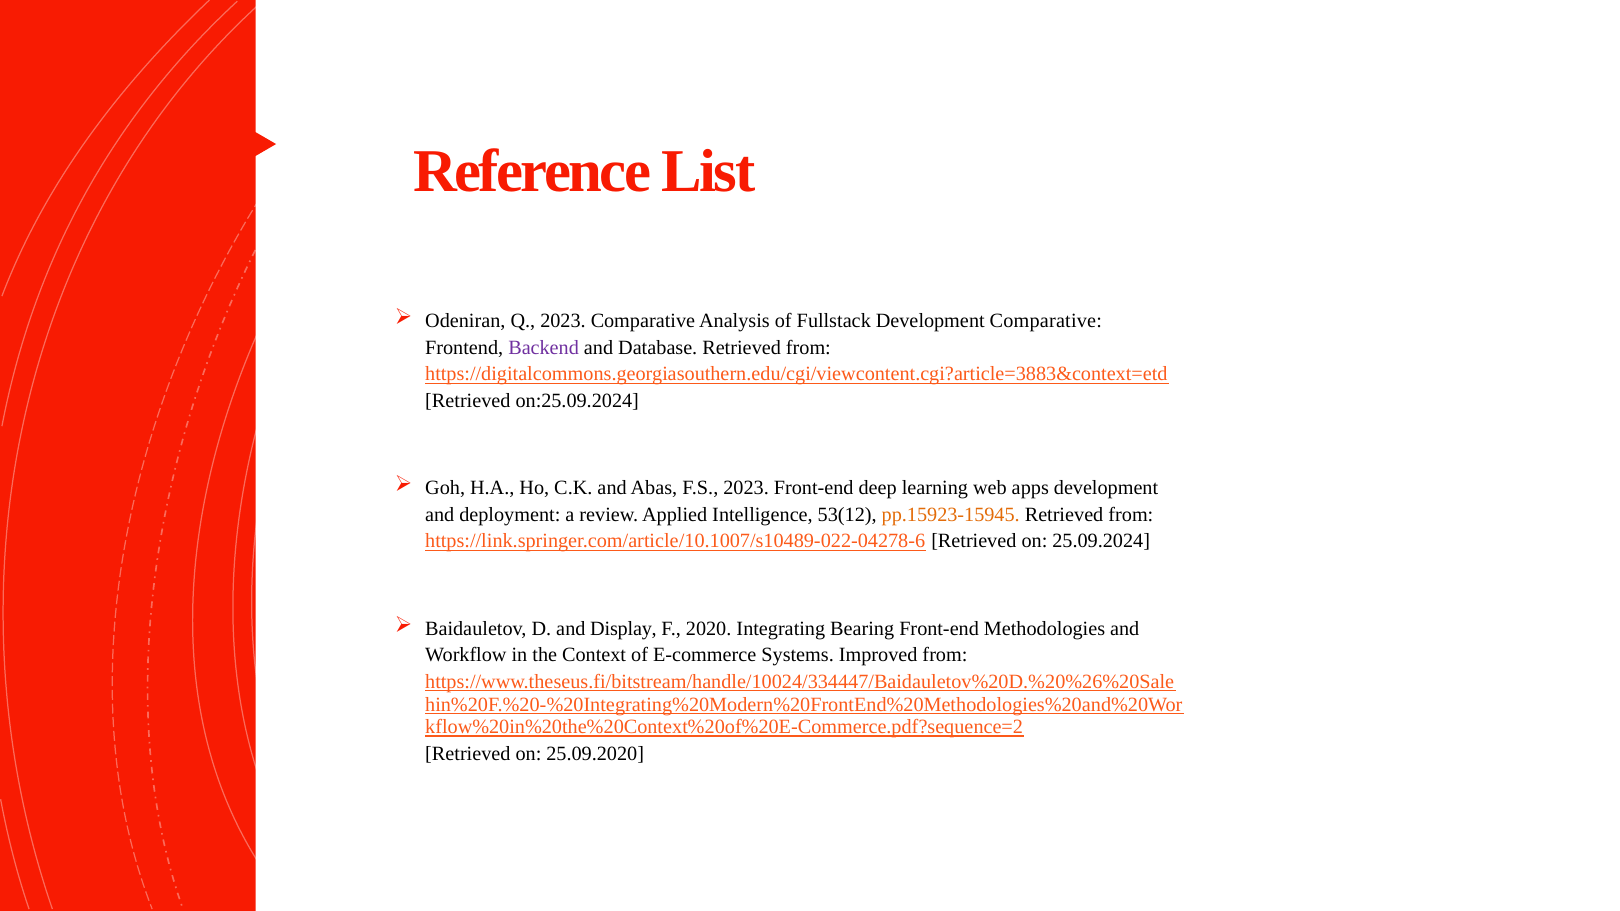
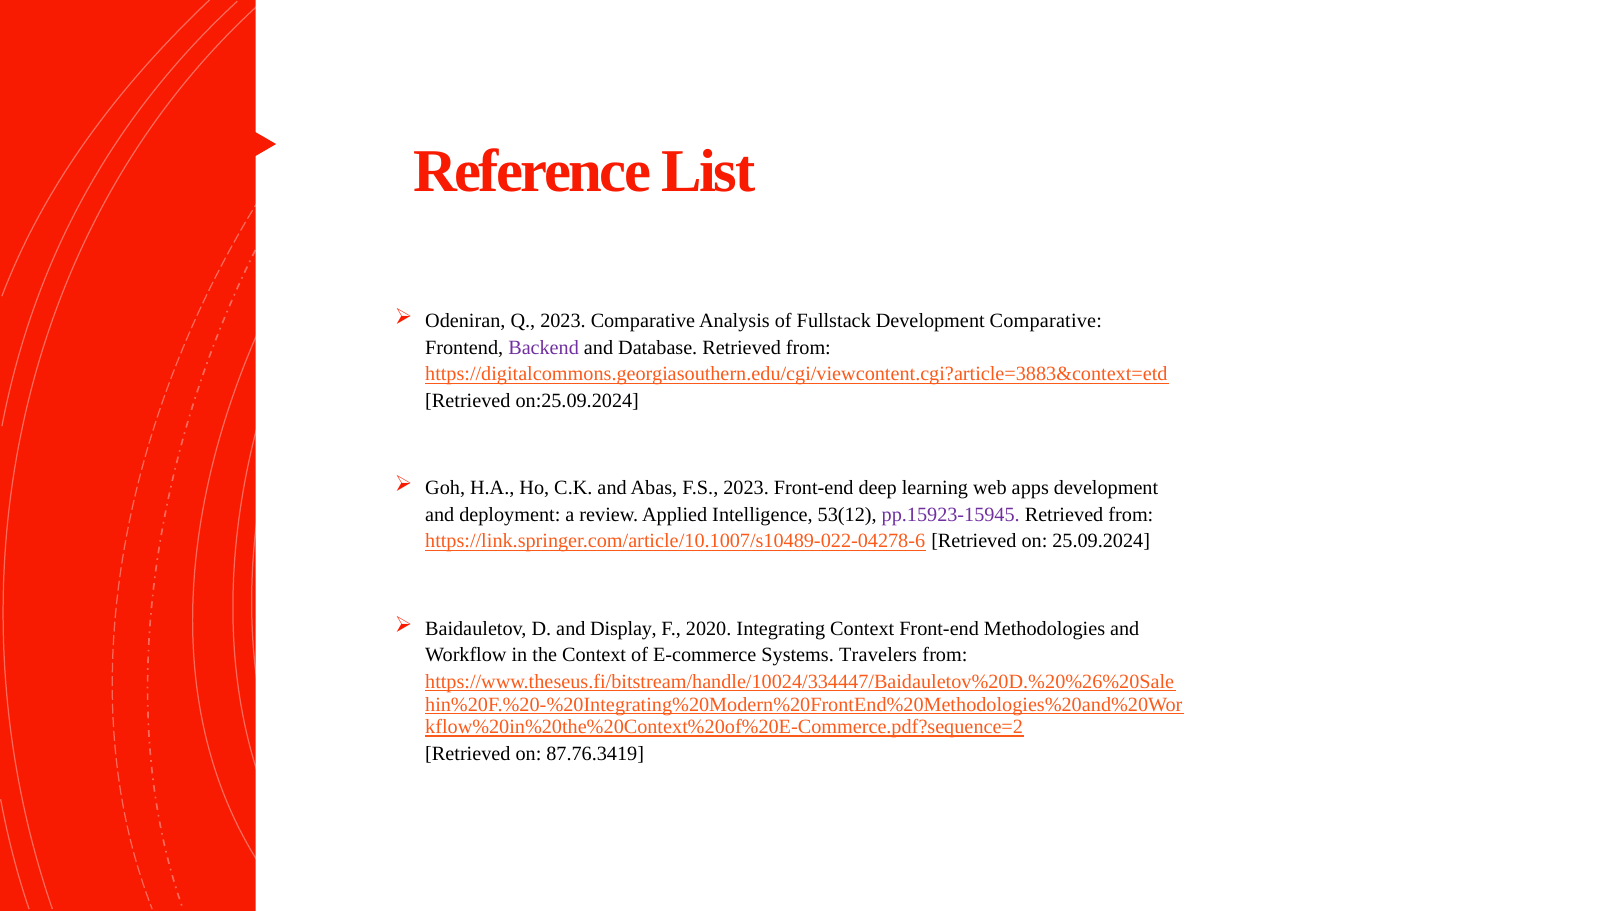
pp.15923-15945 colour: orange -> purple
Integrating Bearing: Bearing -> Context
Improved: Improved -> Travelers
25.09.2020: 25.09.2020 -> 87.76.3419
